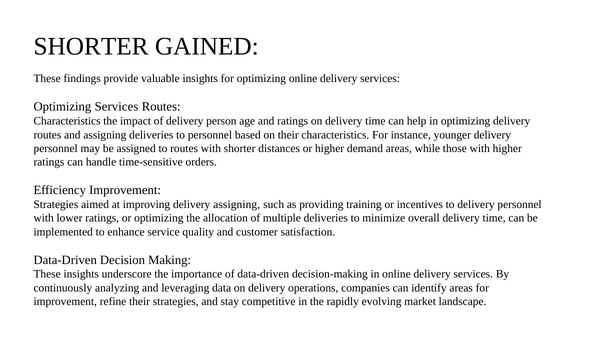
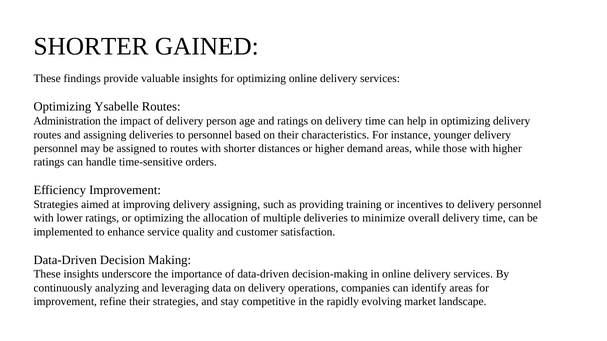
Optimizing Services: Services -> Ysabelle
Characteristics at (67, 121): Characteristics -> Administration
